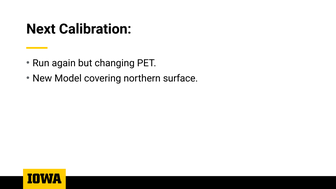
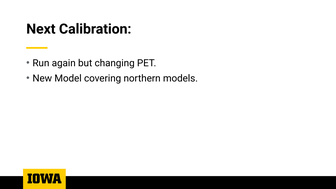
surface: surface -> models
